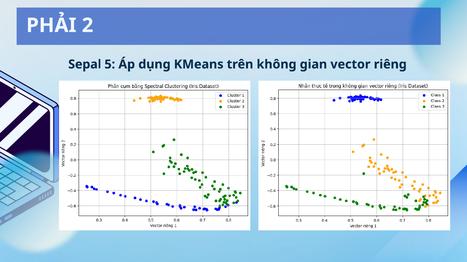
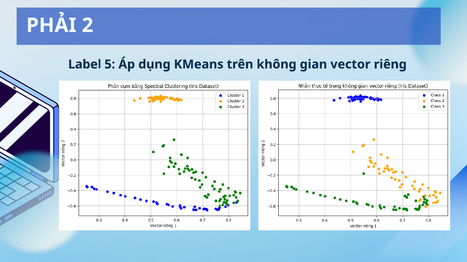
Sepal: Sepal -> Label
